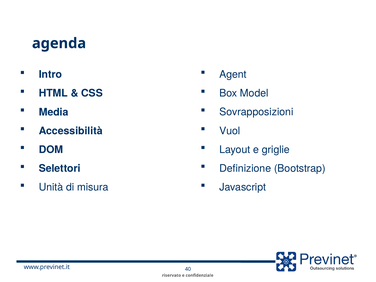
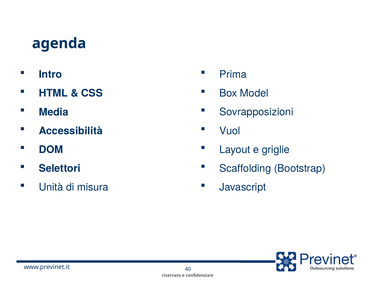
Agent: Agent -> Prima
Definizione: Definizione -> Scaffolding
